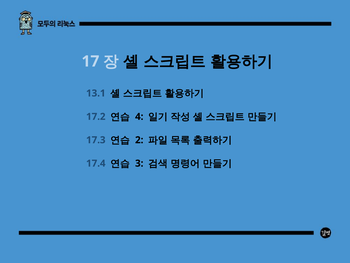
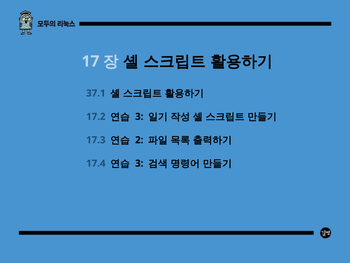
13.1: 13.1 -> 37.1
4 at (139, 116): 4 -> 3
